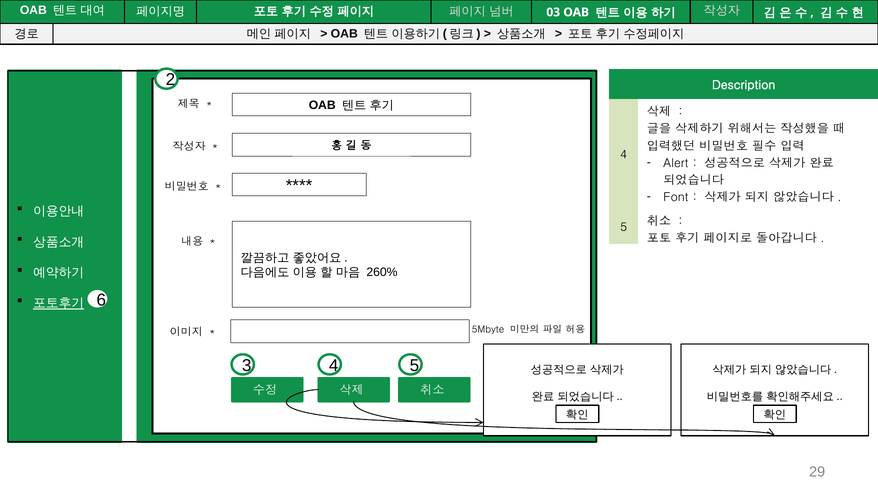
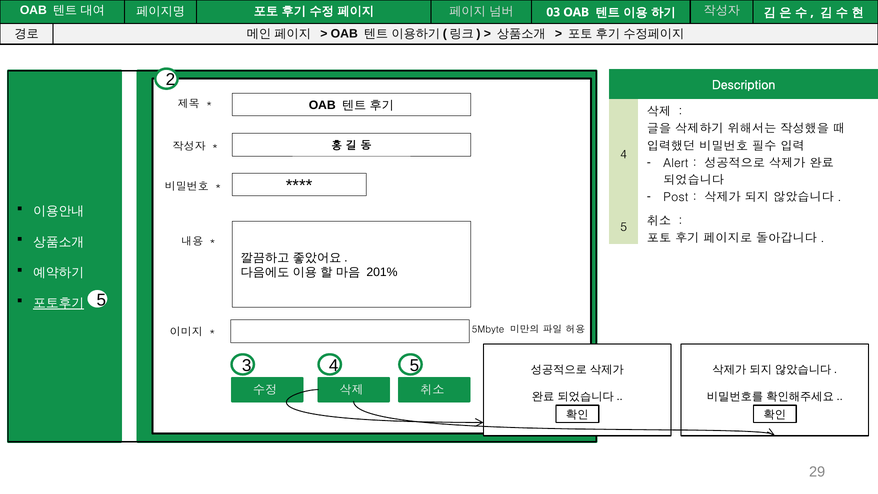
Font: Font -> Post
260%: 260% -> 201%
6 at (101, 300): 6 -> 5
